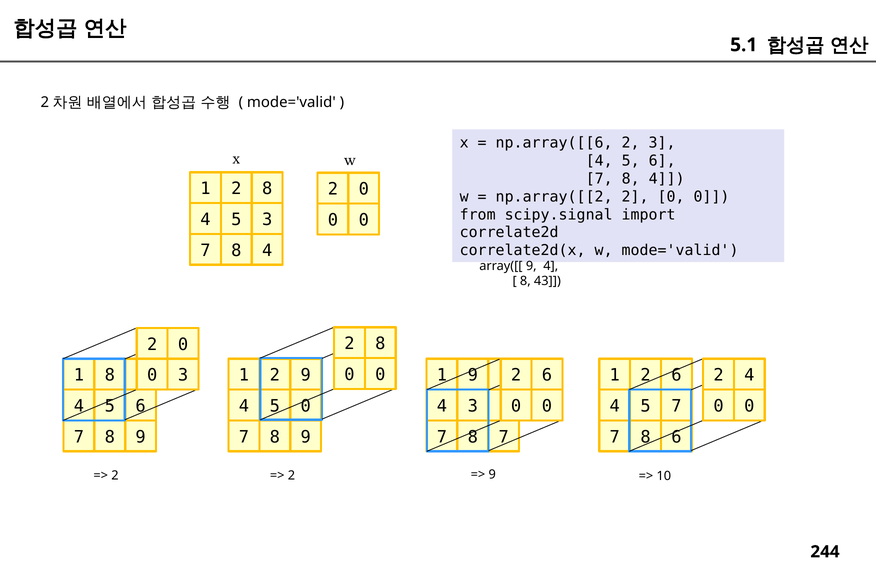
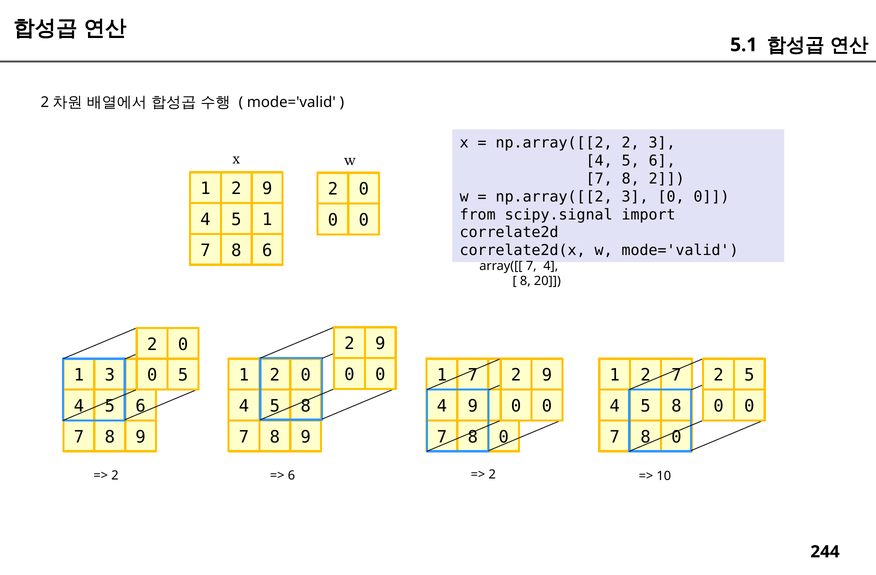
np.array([[6 at (554, 143): np.array([[6 -> np.array([[2
4 at (667, 179): 4 -> 2
8 at (267, 189): 8 -> 9
np.array([[2 2: 2 -> 3
5 3: 3 -> 1
4 at (267, 251): 4 -> 6
array([[ 9: 9 -> 7
43: 43 -> 20
8 at (380, 344): 8 -> 9
0 1 9: 9 -> 7
1 8: 8 -> 3
0 3: 3 -> 5
1 2 9: 9 -> 0
6 at (547, 376): 6 -> 9
1 2 6: 6 -> 7
2 4: 4 -> 5
0 at (306, 406): 0 -> 8
4 3: 3 -> 9
7 at (676, 406): 7 -> 8
7 at (504, 437): 7 -> 0
6 at (676, 437): 6 -> 0
2 at (291, 476): 2 -> 6
9 at (492, 475): 9 -> 2
